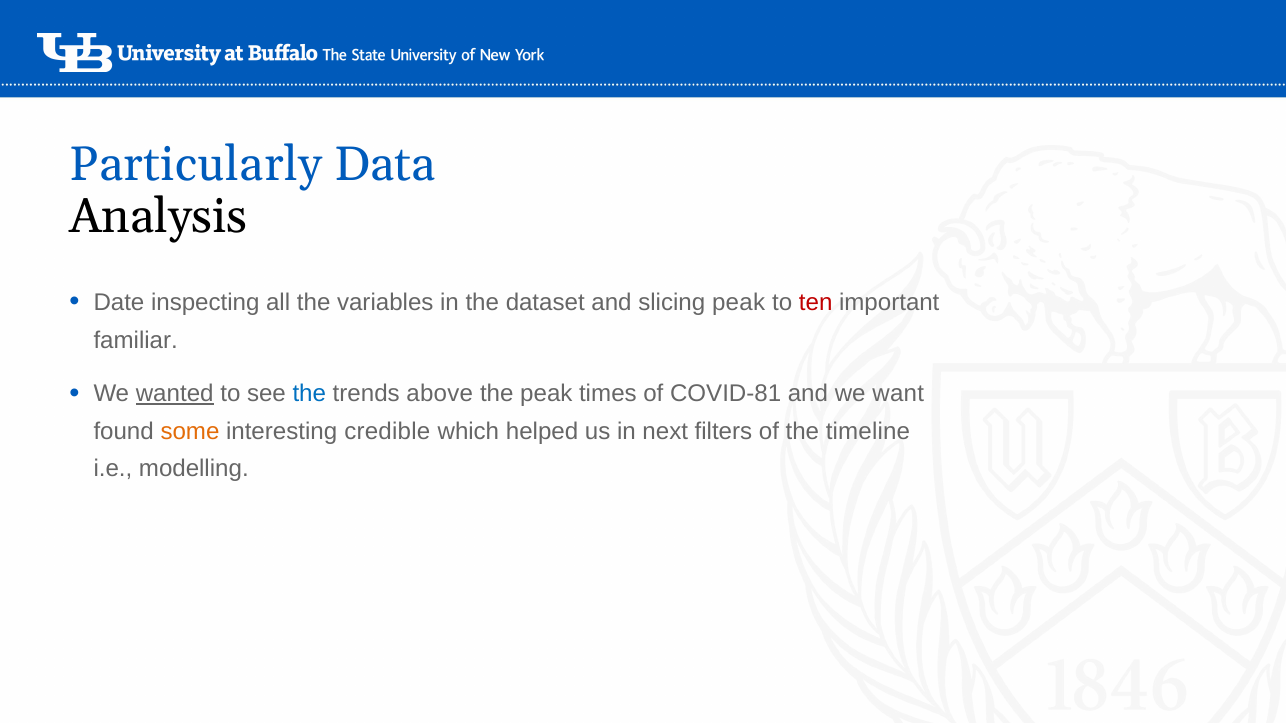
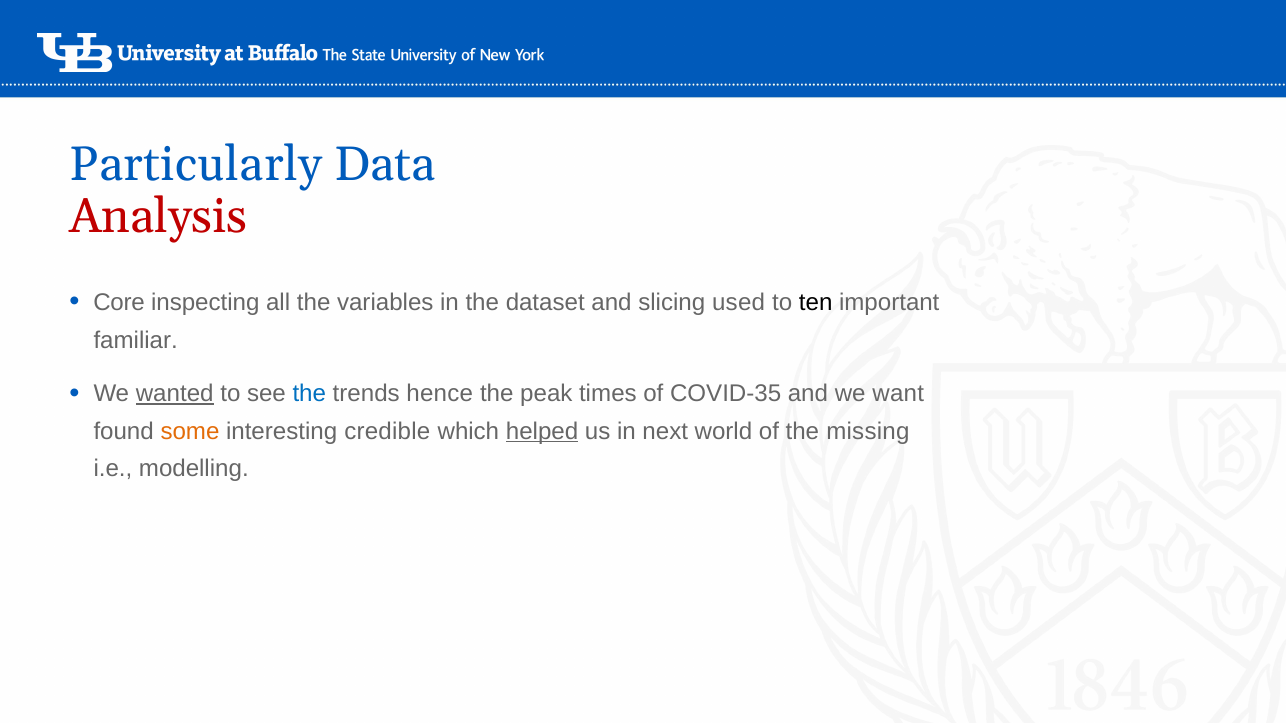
Analysis colour: black -> red
Date: Date -> Core
slicing peak: peak -> used
ten colour: red -> black
above: above -> hence
COVID-81: COVID-81 -> COVID-35
helped underline: none -> present
filters: filters -> world
timeline: timeline -> missing
